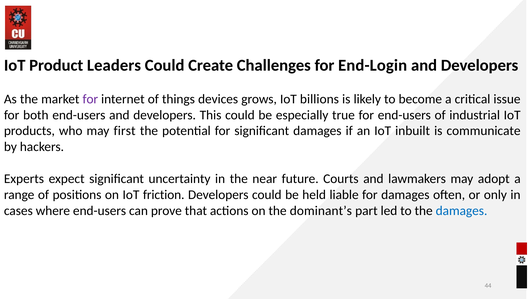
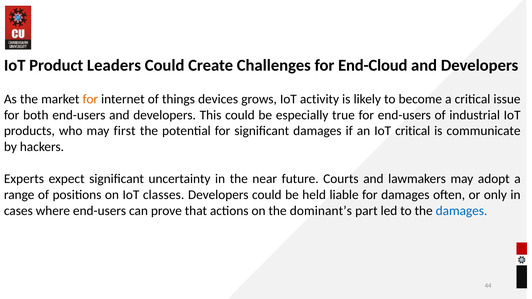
End-Login: End-Login -> End-Cloud
for at (90, 99) colour: purple -> orange
billions: billions -> activity
IoT inbuilt: inbuilt -> critical
friction: friction -> classes
